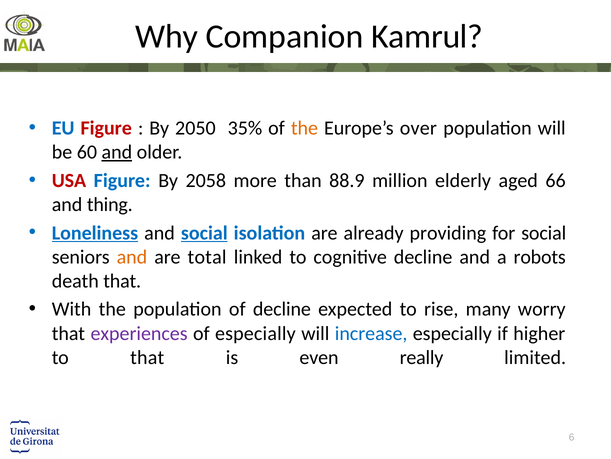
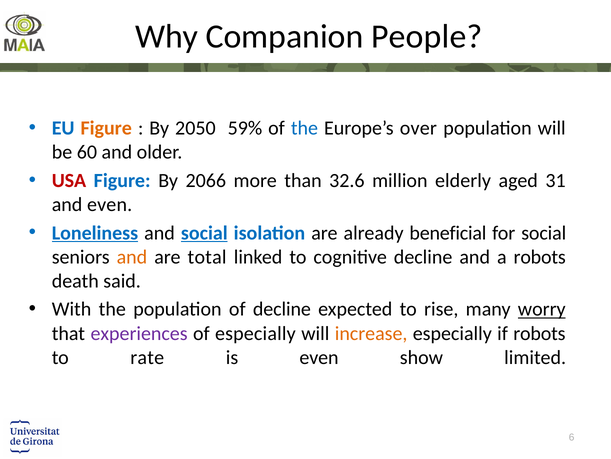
Kamrul: Kamrul -> People
Figure at (106, 128) colour: red -> orange
35%: 35% -> 59%
the at (304, 128) colour: orange -> blue
and at (117, 152) underline: present -> none
2058: 2058 -> 2066
88.9: 88.9 -> 32.6
66: 66 -> 31
and thing: thing -> even
providing: providing -> beneficial
death that: that -> said
worry underline: none -> present
increase colour: blue -> orange
if higher: higher -> robots
to that: that -> rate
really: really -> show
